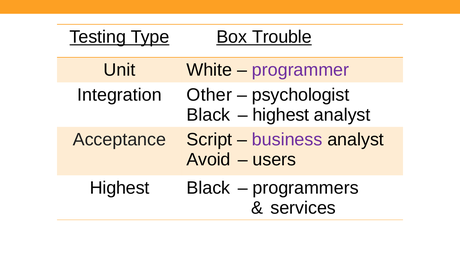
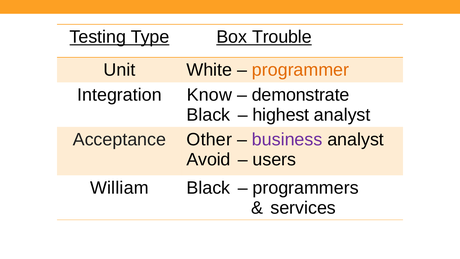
programmer colour: purple -> orange
Other: Other -> Know
psychologist: psychologist -> demonstrate
Script: Script -> Other
Highest at (120, 188): Highest -> William
